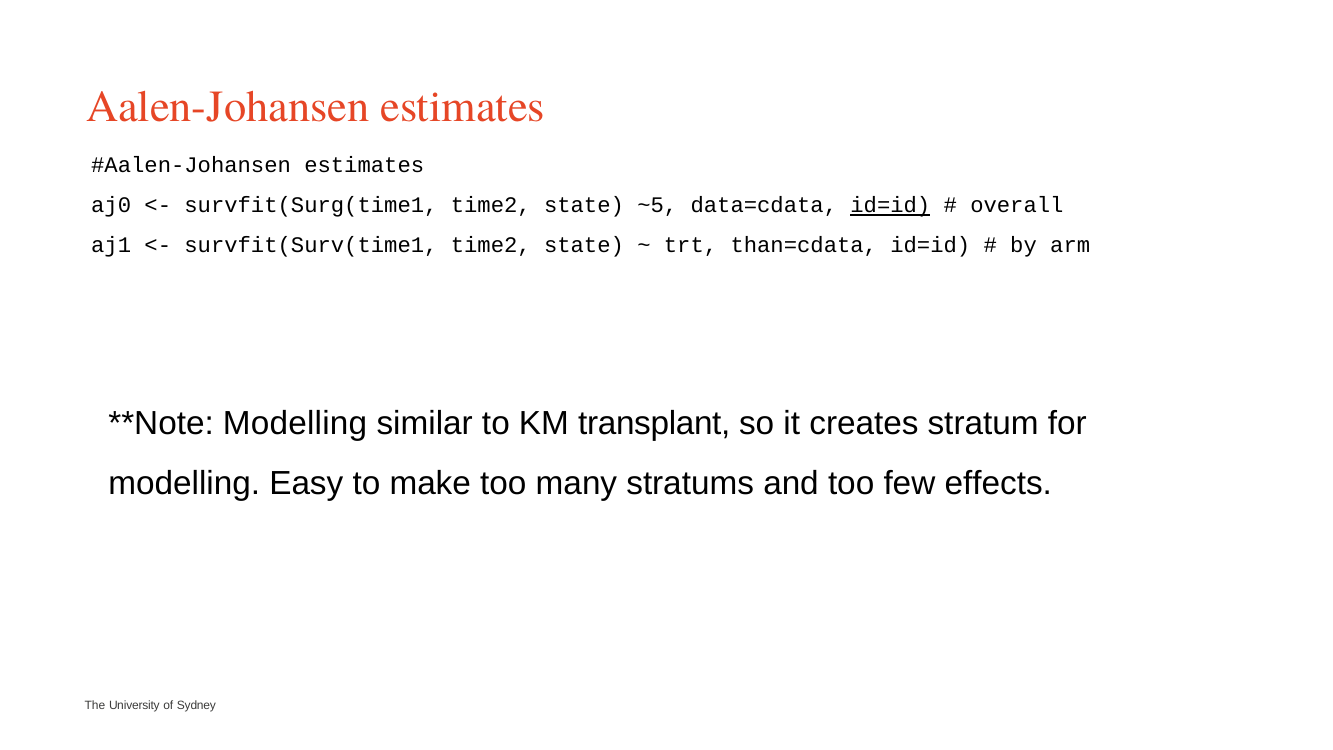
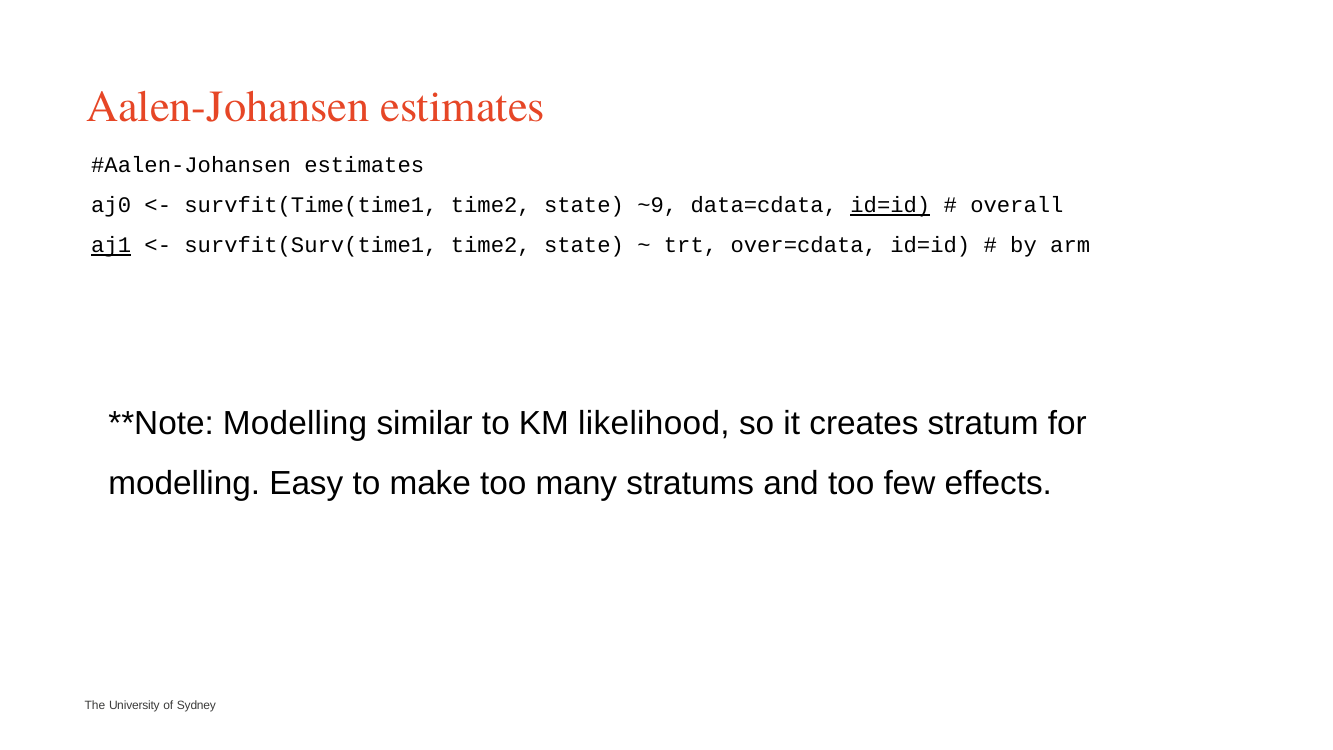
survfit(Surg(time1: survfit(Surg(time1 -> survfit(Time(time1
~5: ~5 -> ~9
aj1 underline: none -> present
than=cdata: than=cdata -> over=cdata
transplant: transplant -> likelihood
